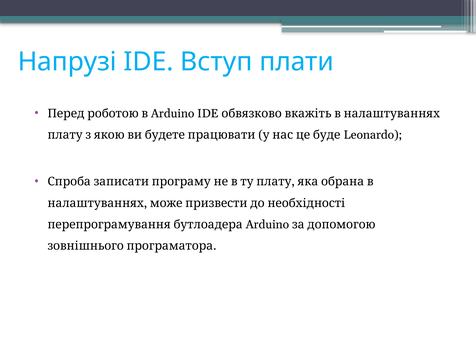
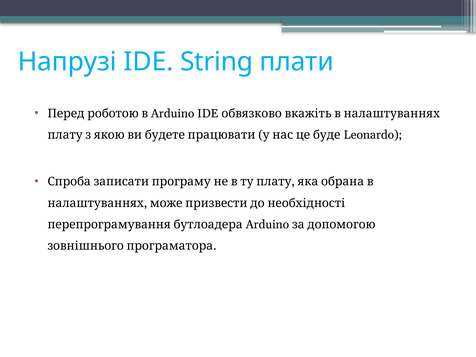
Вступ: Вступ -> String
